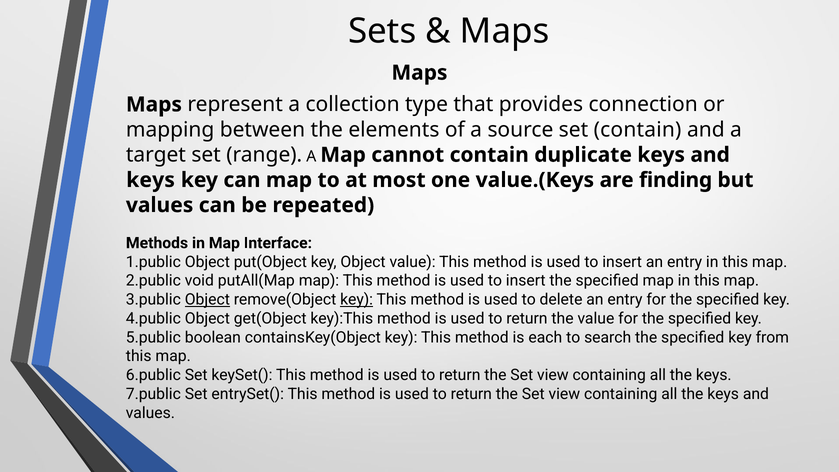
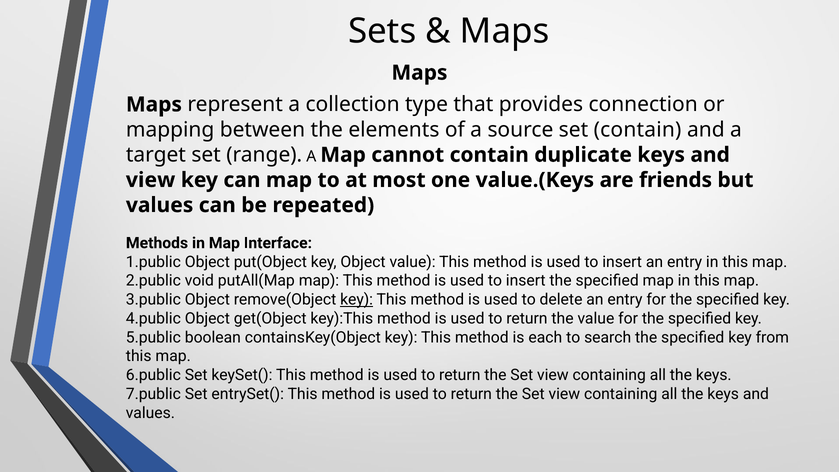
keys at (151, 180): keys -> view
finding: finding -> friends
Object at (207, 300) underline: present -> none
